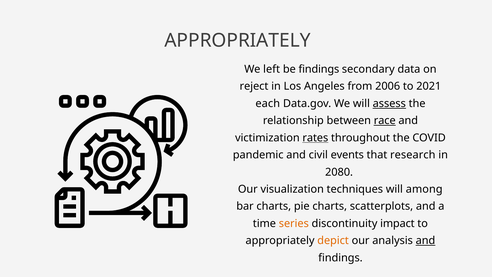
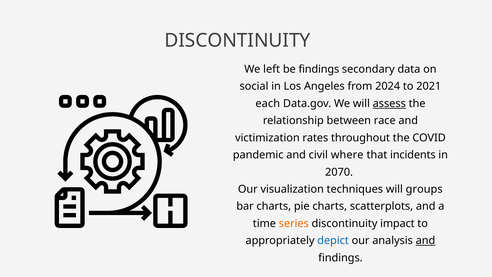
APPROPRIATELY at (237, 40): APPROPRIATELY -> DISCONTINUITY
reject: reject -> social
2006: 2006 -> 2024
race underline: present -> none
rates underline: present -> none
events: events -> where
research: research -> incidents
2080: 2080 -> 2070
among: among -> groups
depict colour: orange -> blue
